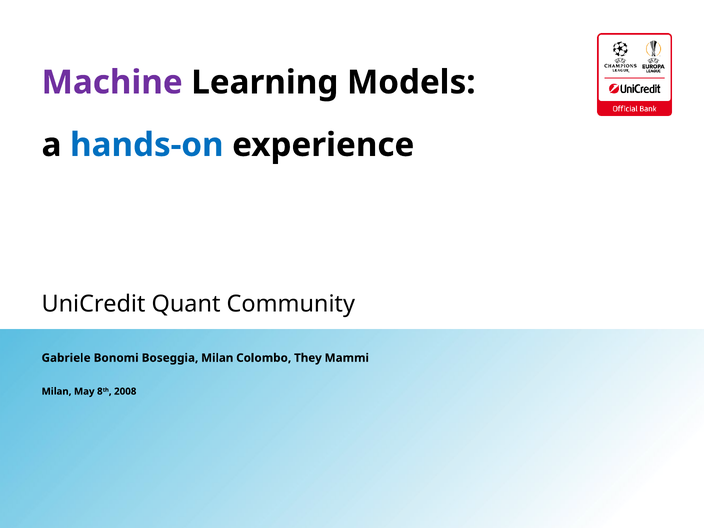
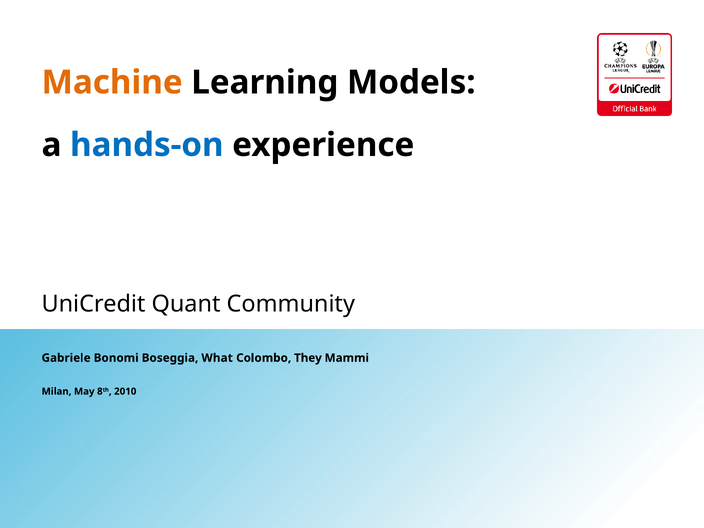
Machine colour: purple -> orange
Boseggia Milan: Milan -> What
2008: 2008 -> 2010
